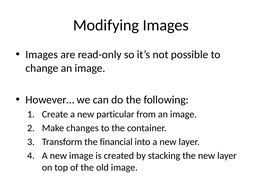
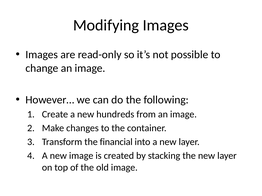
particular: particular -> hundreds
